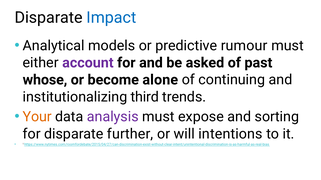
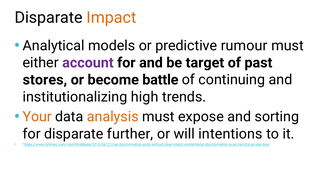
Impact colour: blue -> orange
asked: asked -> target
whose: whose -> stores
alone: alone -> battle
third: third -> high
analysis colour: purple -> orange
